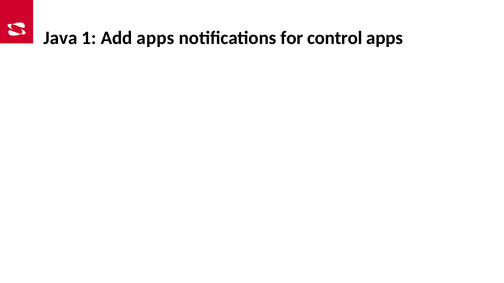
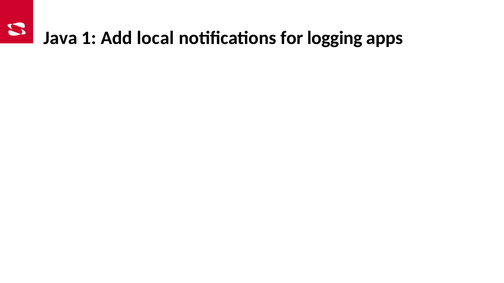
Add apps: apps -> local
control: control -> logging
